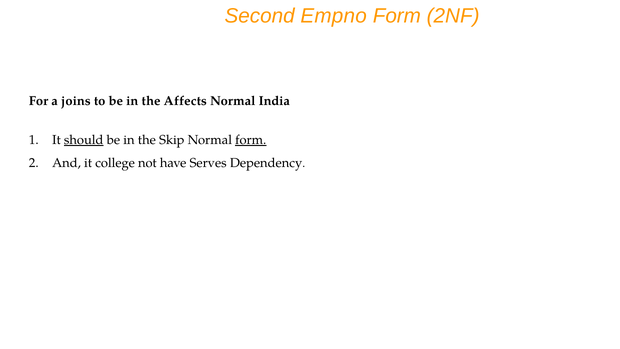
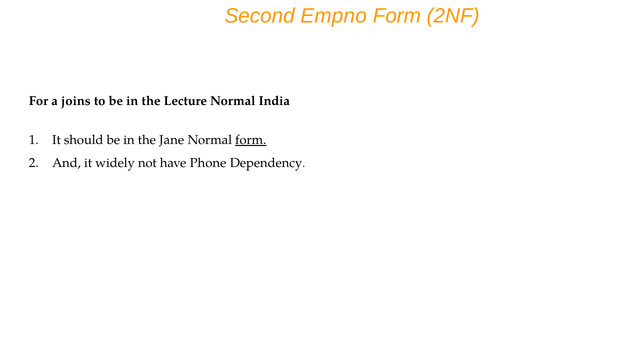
Affects: Affects -> Lecture
should underline: present -> none
Skip: Skip -> Jane
college: college -> widely
Serves: Serves -> Phone
